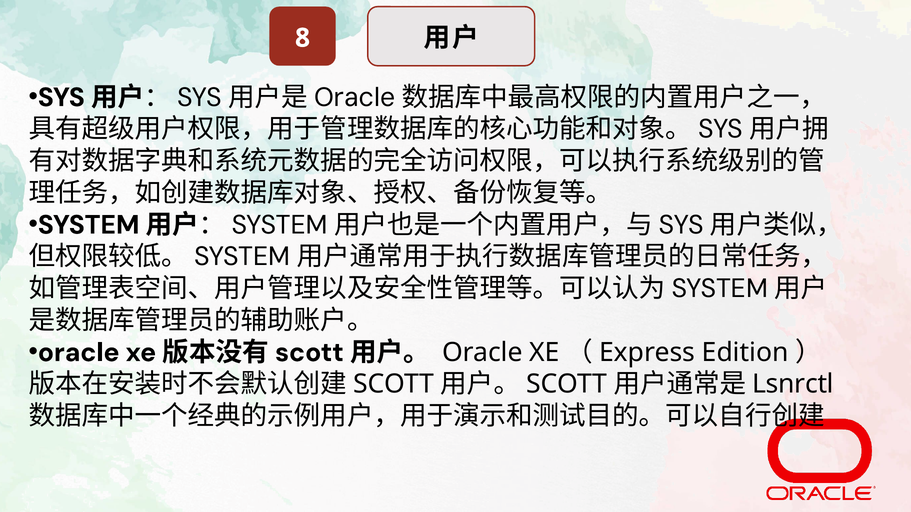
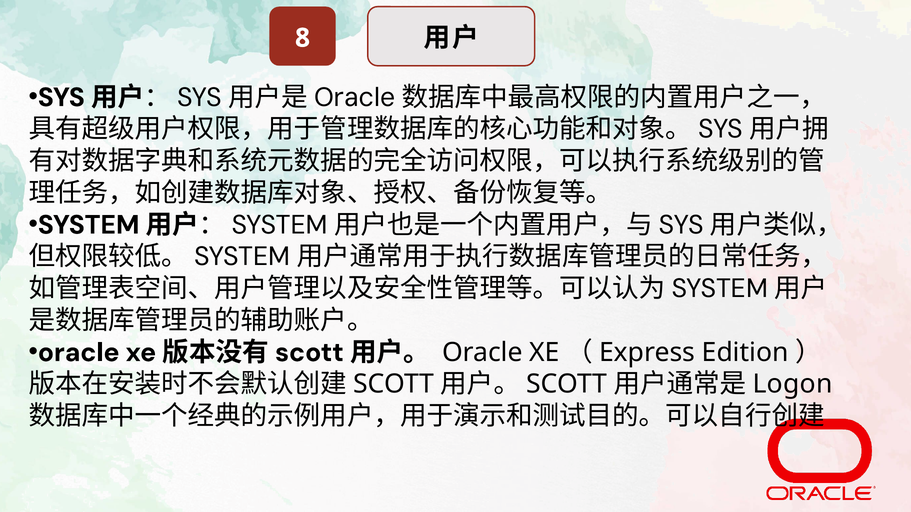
Lsnrctl: Lsnrctl -> Logon
